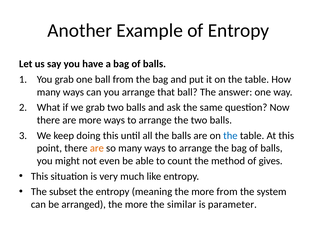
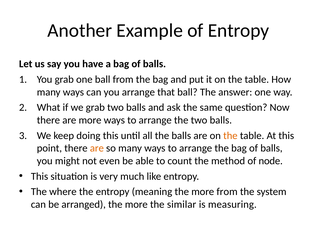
the at (230, 136) colour: blue -> orange
gives: gives -> node
subset: subset -> where
parameter: parameter -> measuring
